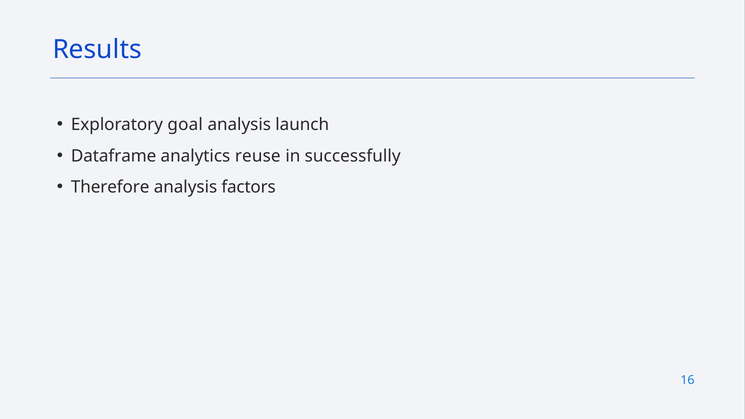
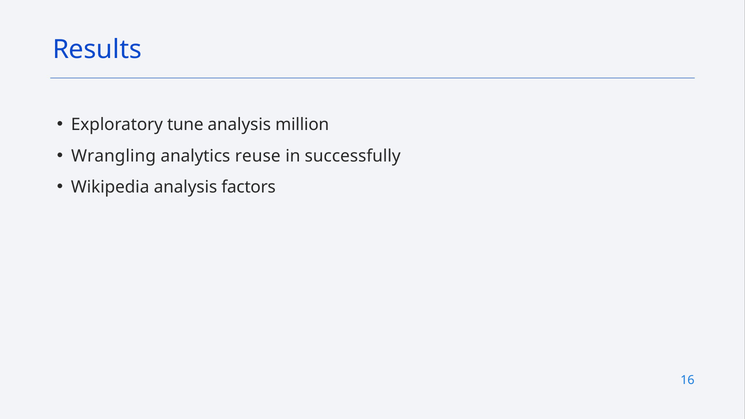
goal: goal -> tune
launch: launch -> million
Dataframe: Dataframe -> Wrangling
Therefore: Therefore -> Wikipedia
